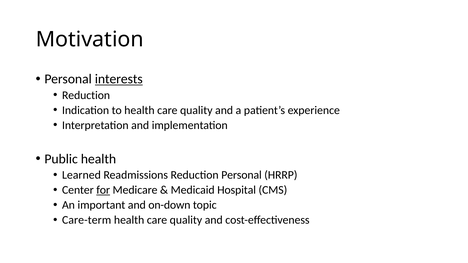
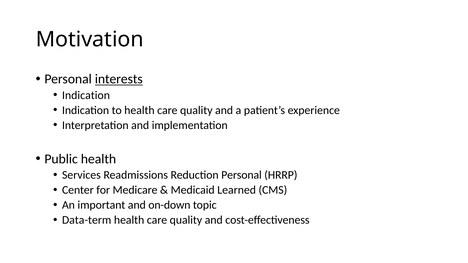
Reduction at (86, 95): Reduction -> Indication
Learned: Learned -> Services
for underline: present -> none
Hospital: Hospital -> Learned
Care-term: Care-term -> Data-term
